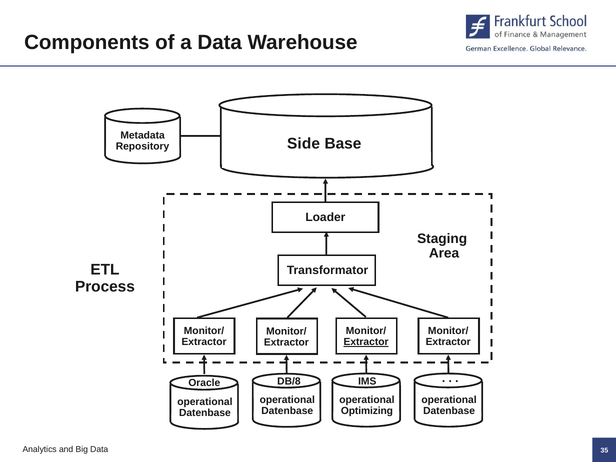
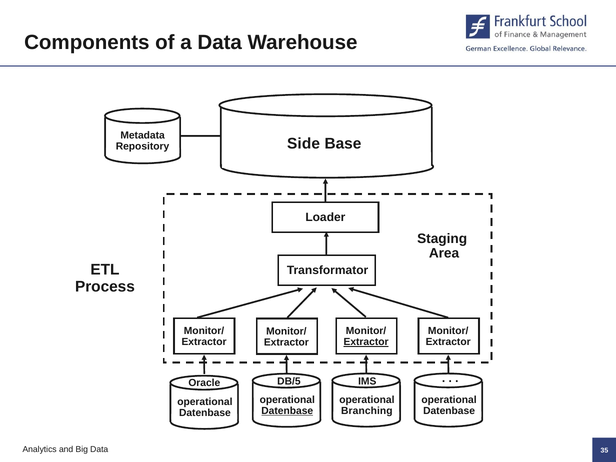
DB/8: DB/8 -> DB/5
Optimizing: Optimizing -> Branching
Datenbase at (287, 411) underline: none -> present
